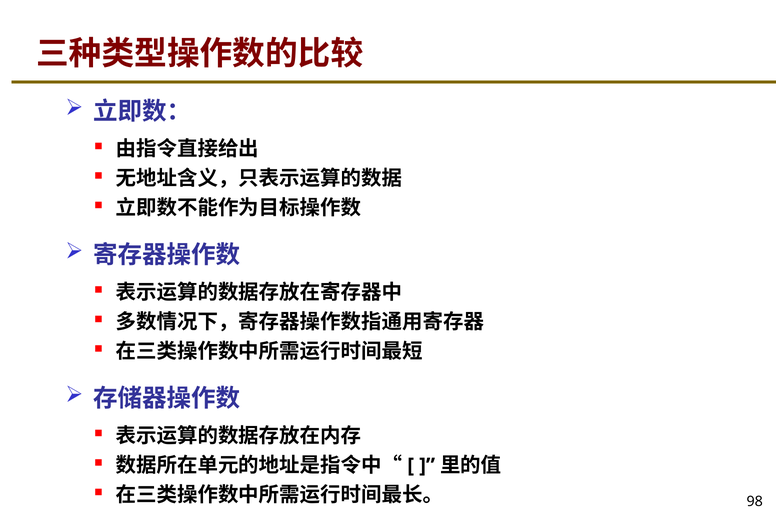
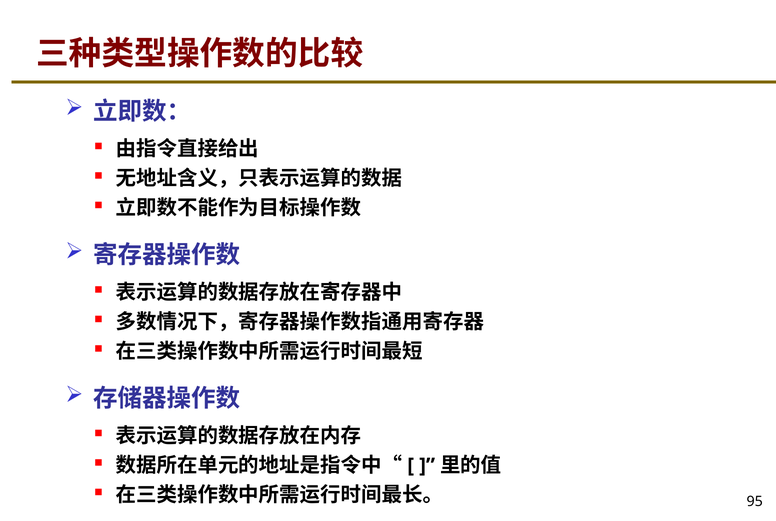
98: 98 -> 95
